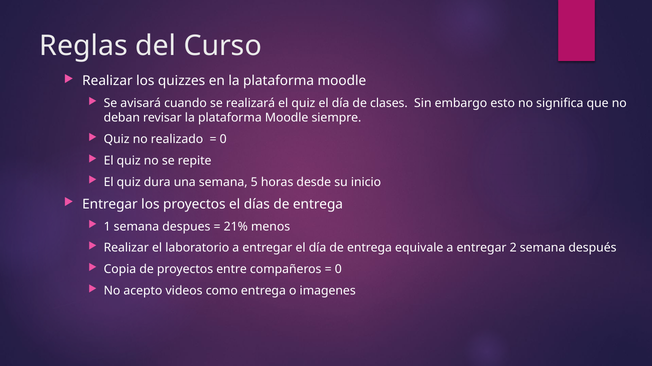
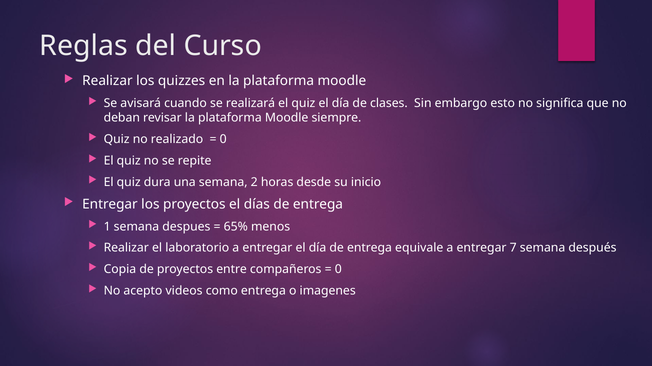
5: 5 -> 2
21%: 21% -> 65%
2: 2 -> 7
